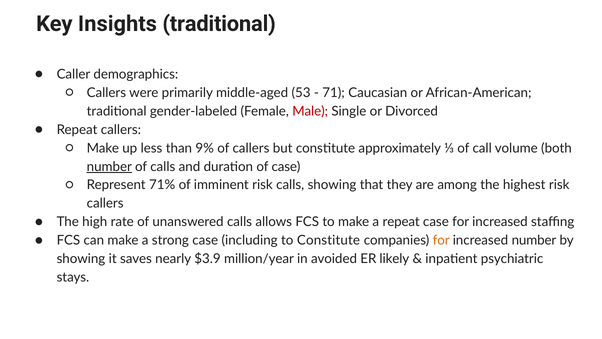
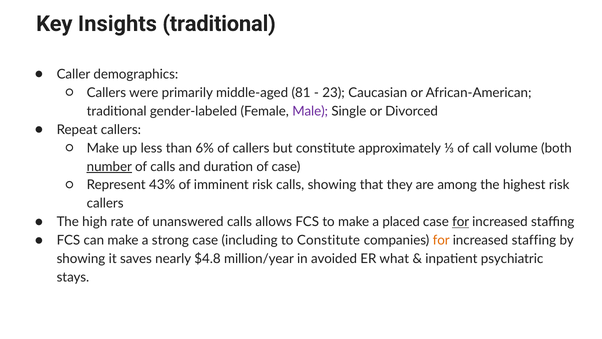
53: 53 -> 81
71: 71 -> 23
Male colour: red -> purple
9%: 9% -> 6%
71%: 71% -> 43%
a repeat: repeat -> placed
for at (461, 222) underline: none -> present
number at (534, 240): number -> staffing
$3.9: $3.9 -> $4.8
likely: likely -> what
